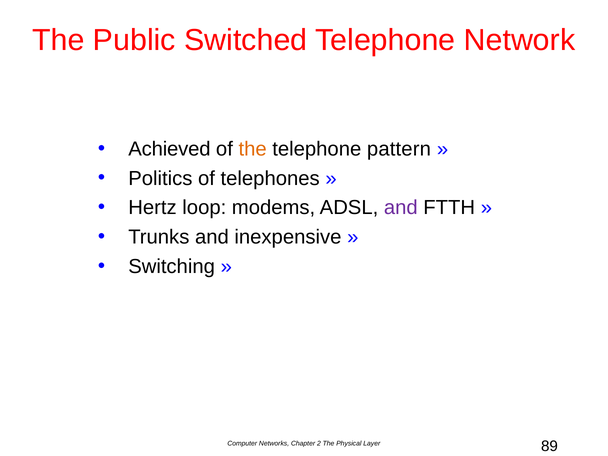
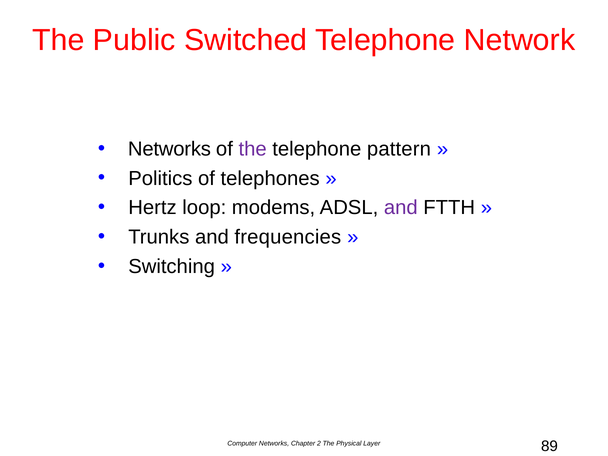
Achieved at (169, 149): Achieved -> Networks
the at (253, 149) colour: orange -> purple
inexpensive: inexpensive -> frequencies
